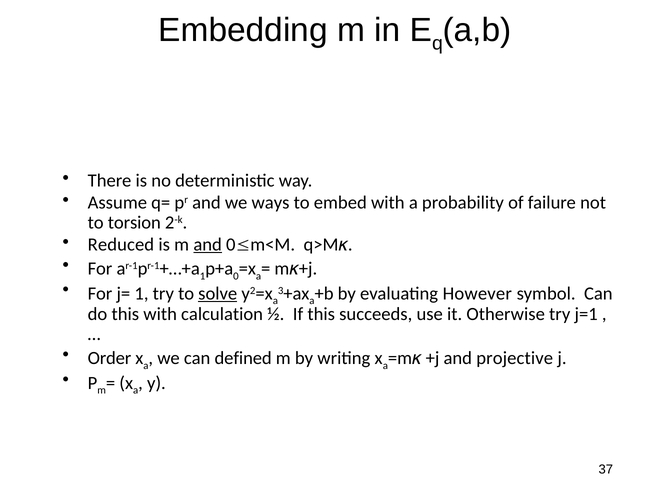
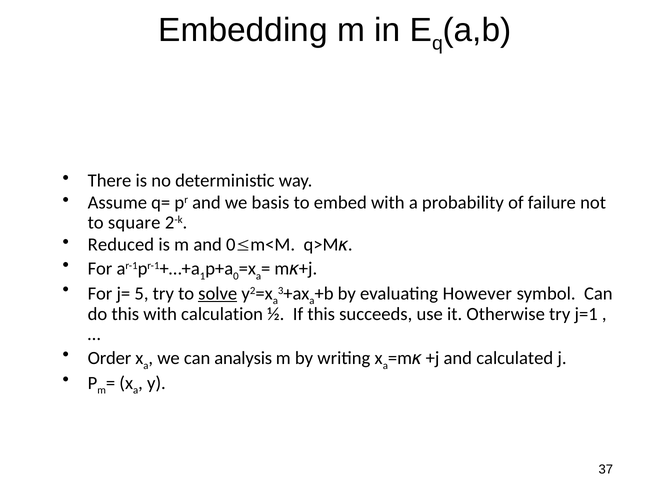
ways: ways -> basis
torsion: torsion -> square
and at (208, 245) underline: present -> none
j= 1: 1 -> 5
defined: defined -> analysis
projective: projective -> calculated
